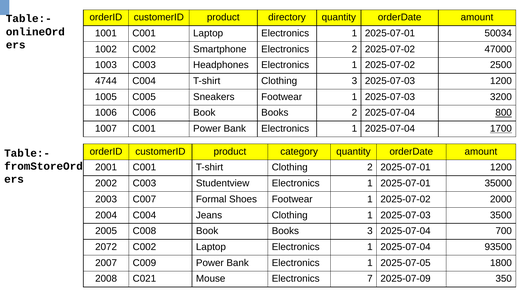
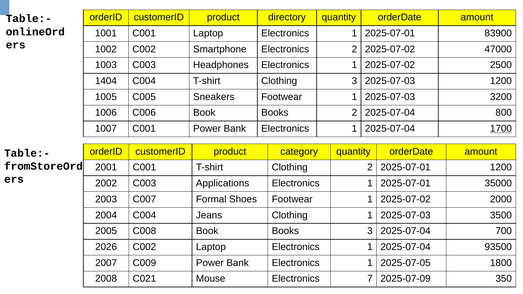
50034: 50034 -> 83900
4744: 4744 -> 1404
800 underline: present -> none
Studentview: Studentview -> Applications
2072: 2072 -> 2026
